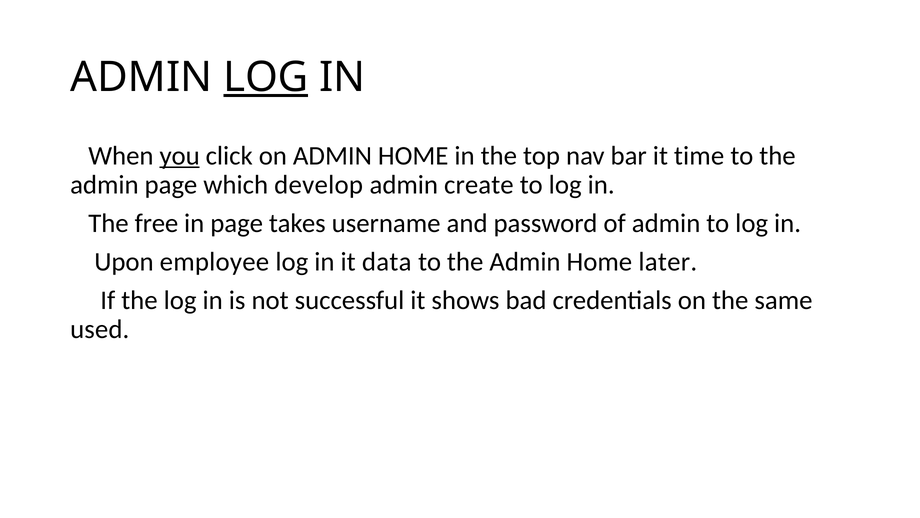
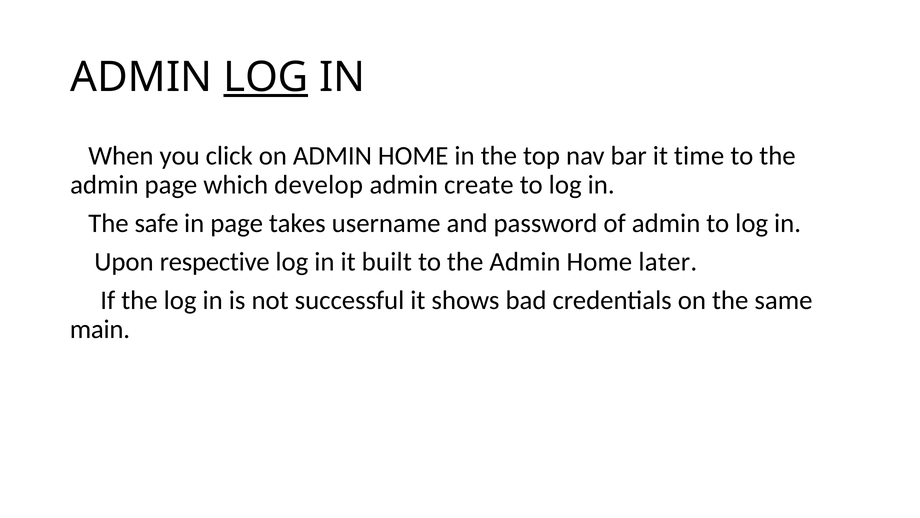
you underline: present -> none
free: free -> safe
employee: employee -> respective
data: data -> built
used: used -> main
